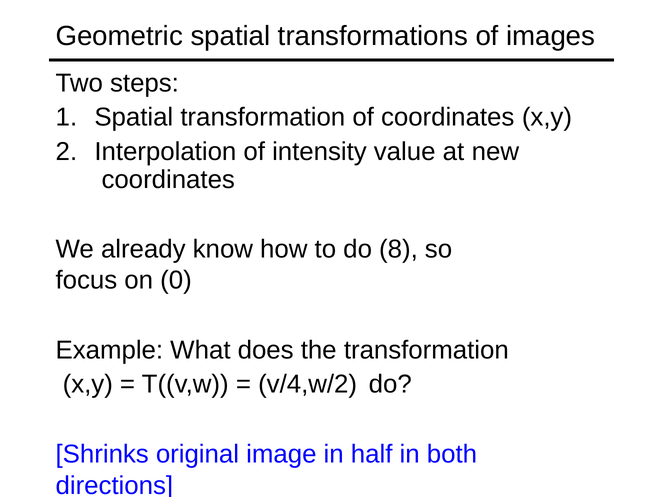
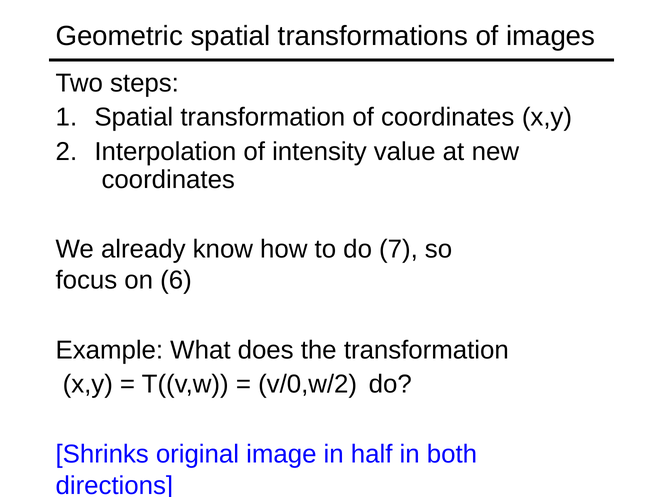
8: 8 -> 7
0: 0 -> 6
v/4,w/2: v/4,w/2 -> v/0,w/2
